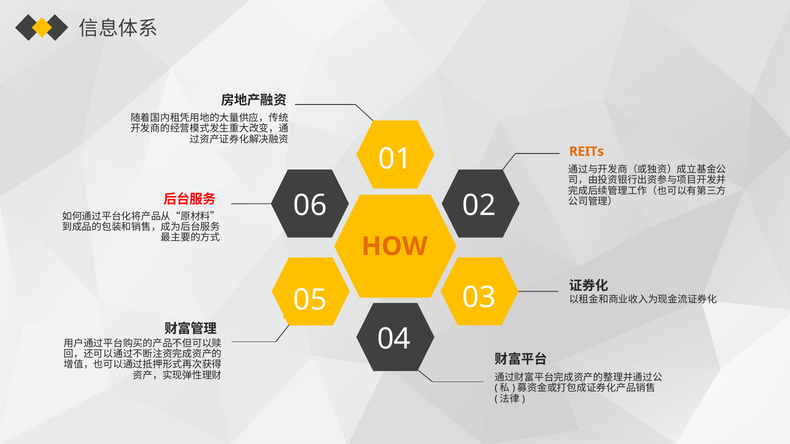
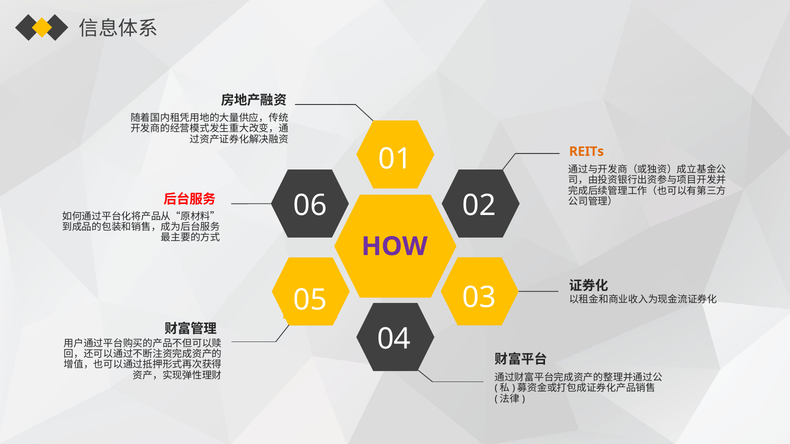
HOW colour: orange -> purple
